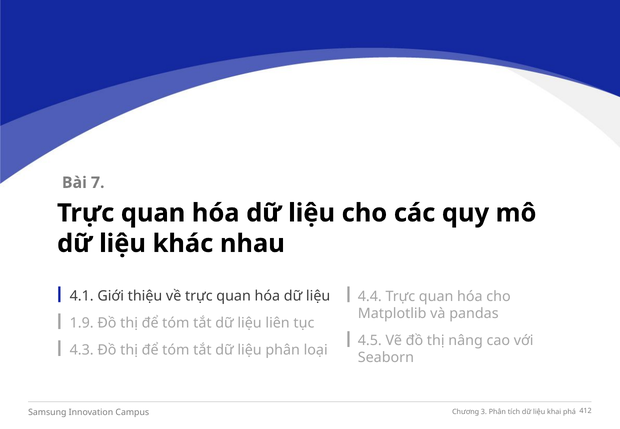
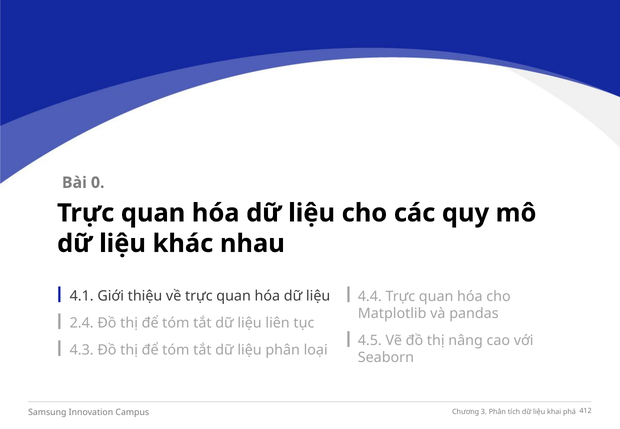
7: 7 -> 0
1.9: 1.9 -> 2.4
